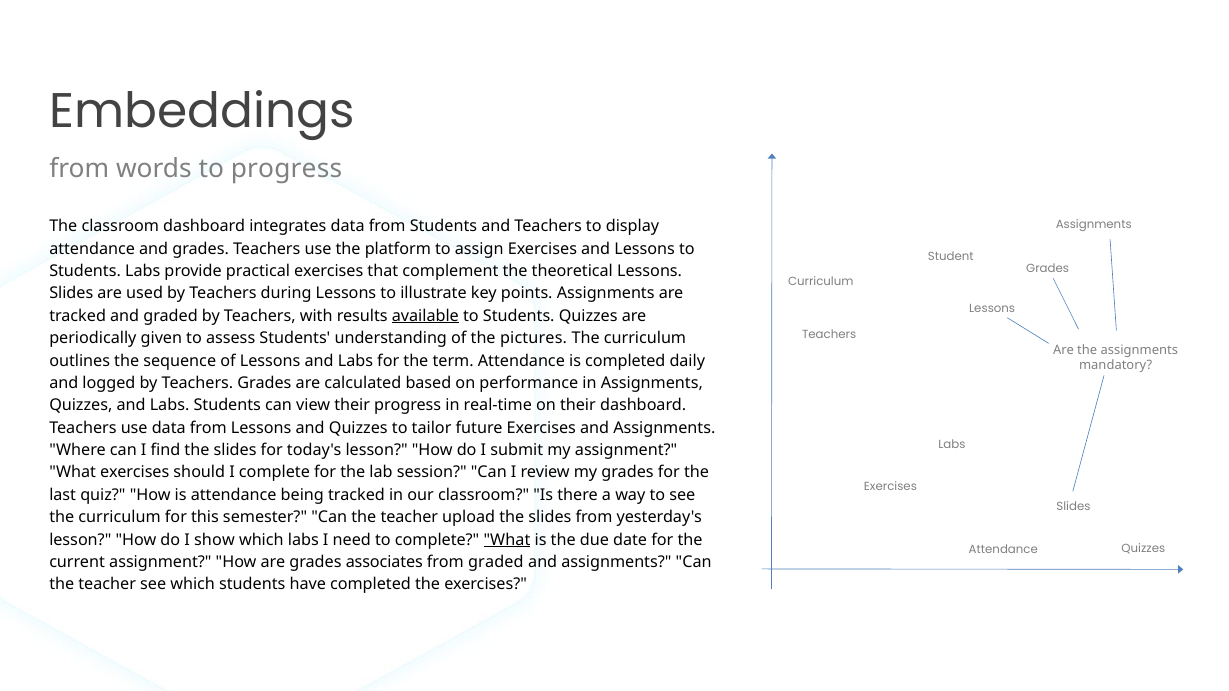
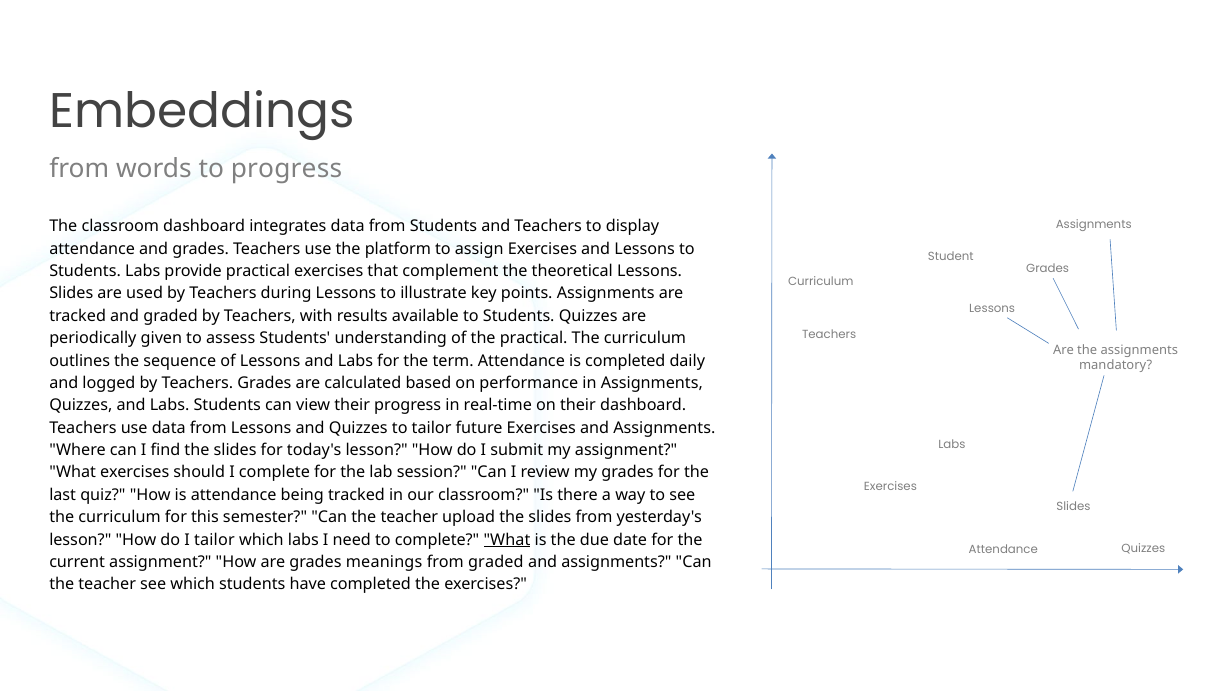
available underline: present -> none
the pictures: pictures -> practical
I show: show -> tailor
associates: associates -> meanings
